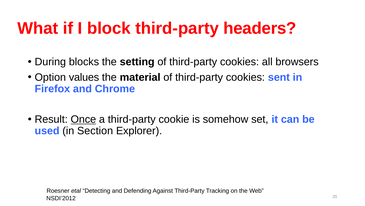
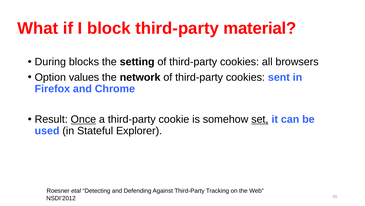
headers: headers -> material
material: material -> network
set underline: none -> present
Section: Section -> Stateful
